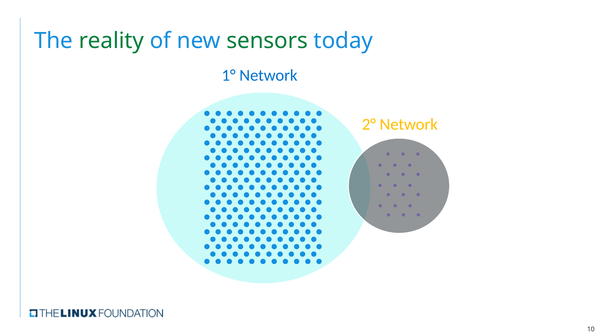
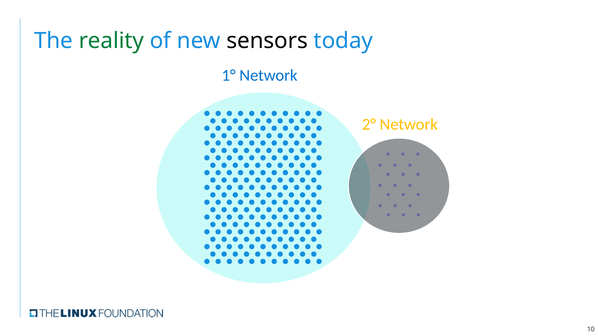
sensors colour: green -> black
